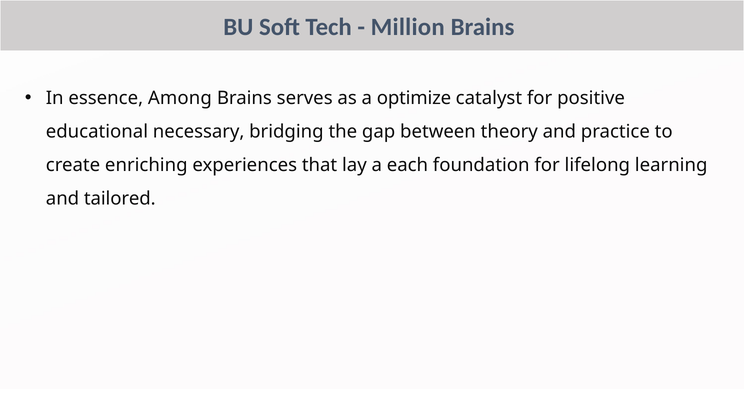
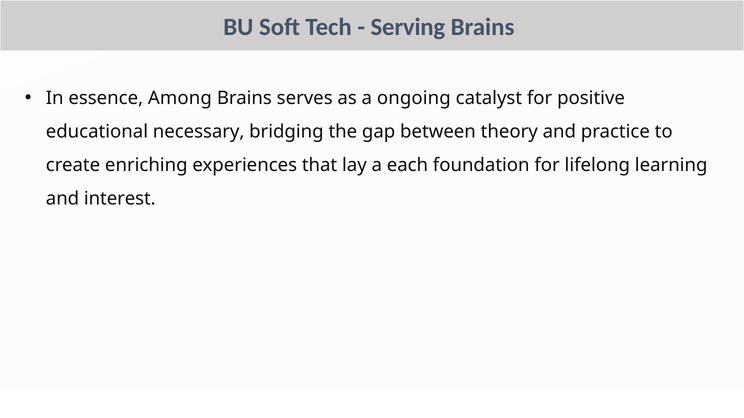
Million: Million -> Serving
optimize: optimize -> ongoing
tailored: tailored -> interest
